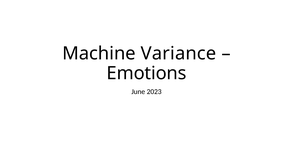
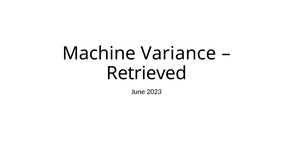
Emotions: Emotions -> Retrieved
